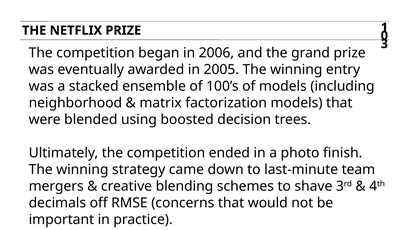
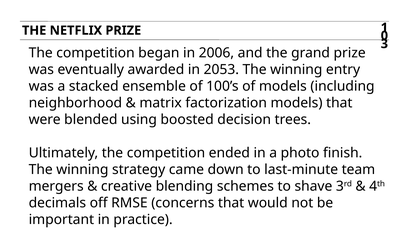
2005: 2005 -> 2053
